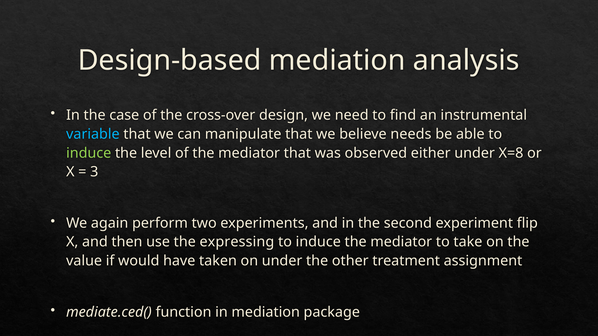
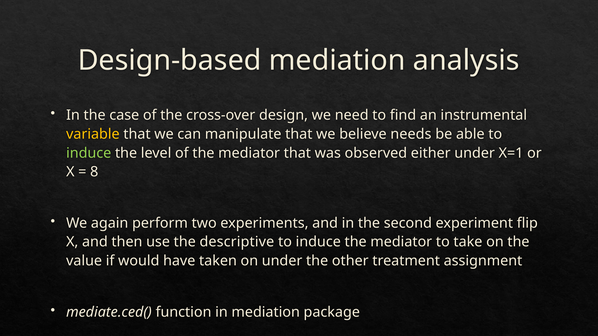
variable colour: light blue -> yellow
X=8: X=8 -> X=1
3: 3 -> 8
expressing: expressing -> descriptive
